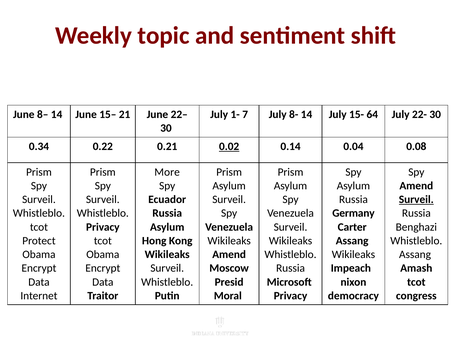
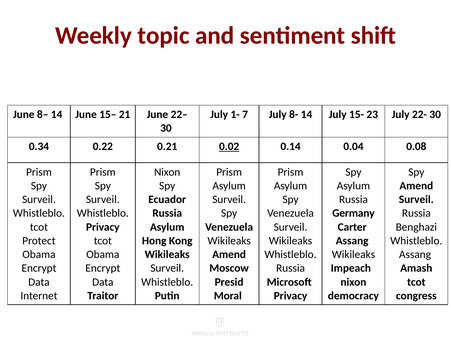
64: 64 -> 23
More at (167, 172): More -> Nixon
Surveil at (416, 200) underline: present -> none
